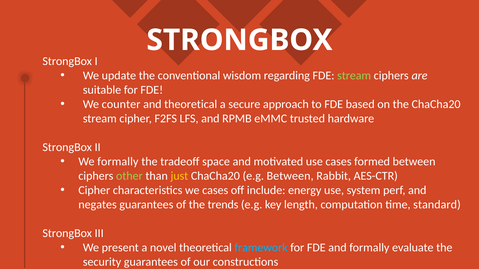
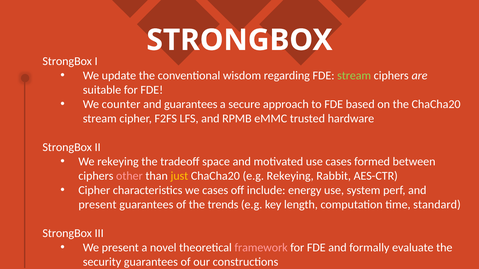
and theoretical: theoretical -> guarantees
We formally: formally -> rekeying
other colour: light green -> pink
e.g Between: Between -> Rekeying
negates at (98, 205): negates -> present
framework colour: light blue -> pink
